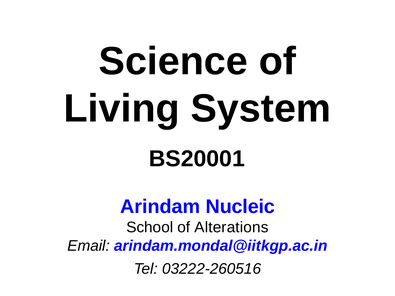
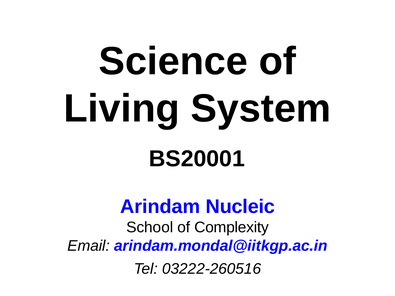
Alterations: Alterations -> Complexity
